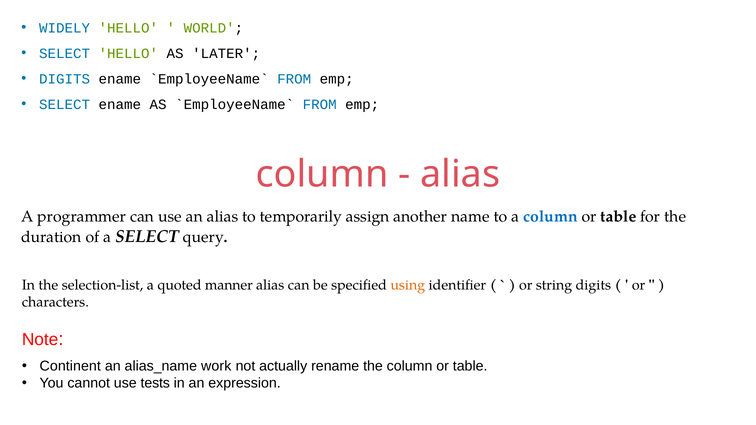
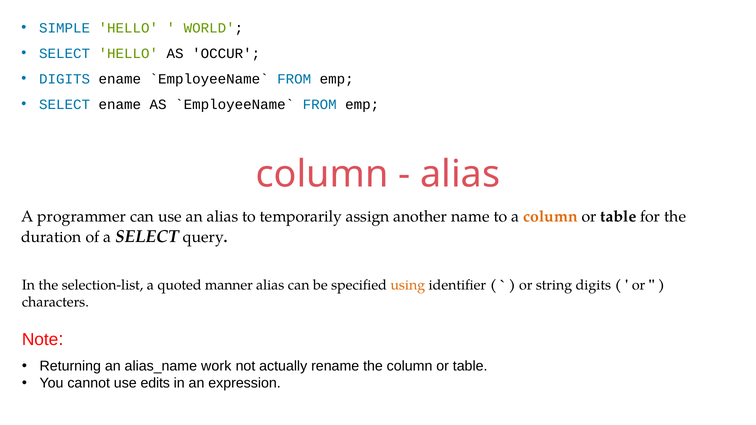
WIDELY: WIDELY -> SIMPLE
LATER: LATER -> OCCUR
column at (551, 217) colour: blue -> orange
Continent: Continent -> Returning
tests: tests -> edits
